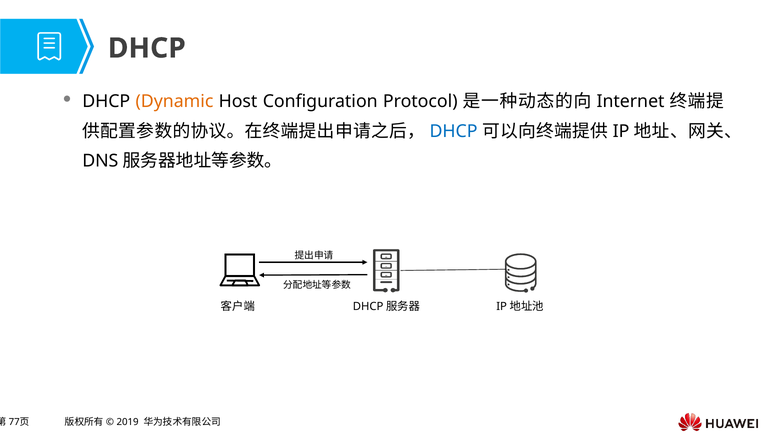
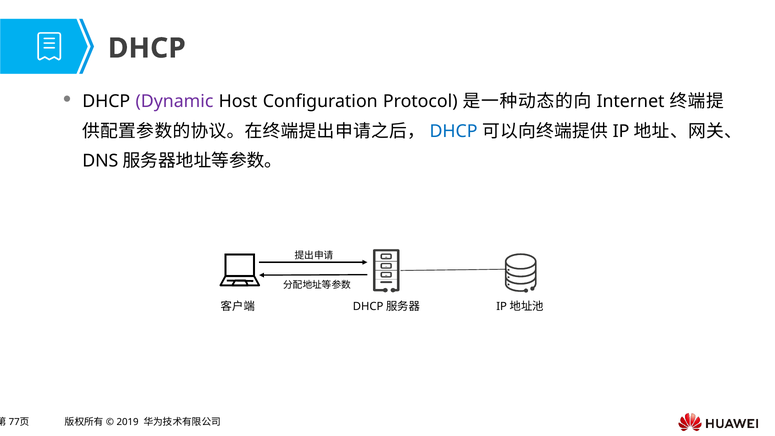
Dynamic colour: orange -> purple
